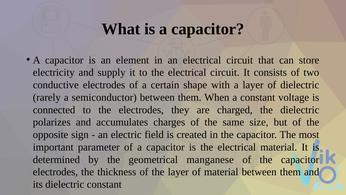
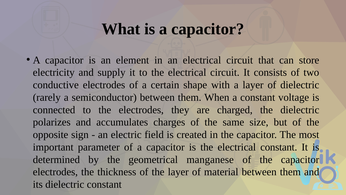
electrical material: material -> constant
